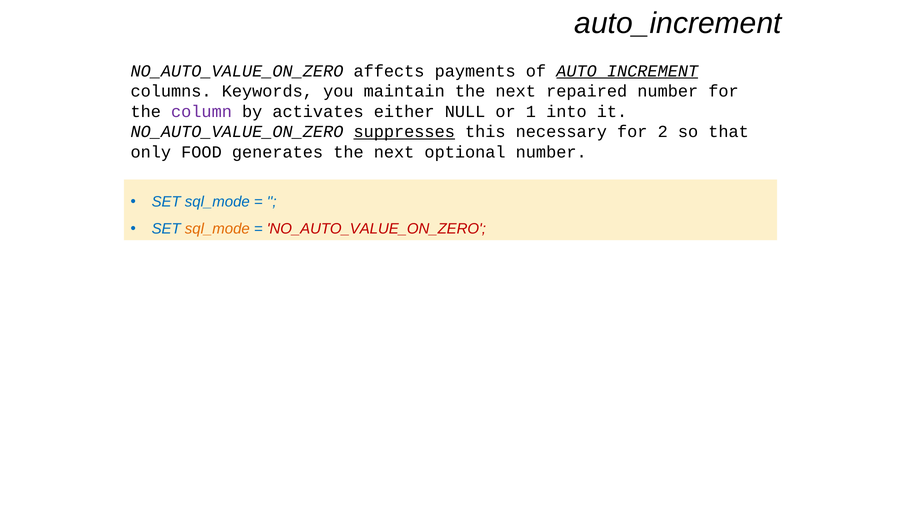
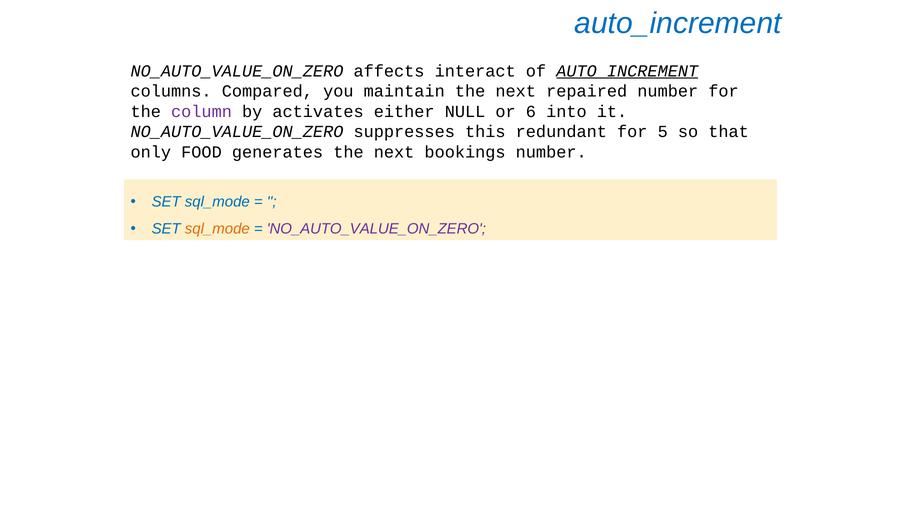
auto_increment at (678, 23) colour: black -> blue
payments: payments -> interact
Keywords: Keywords -> Compared
1: 1 -> 6
suppresses underline: present -> none
necessary: necessary -> redundant
2: 2 -> 5
optional: optional -> bookings
NO_AUTO_VALUE_ON_ZERO at (376, 229) colour: red -> purple
